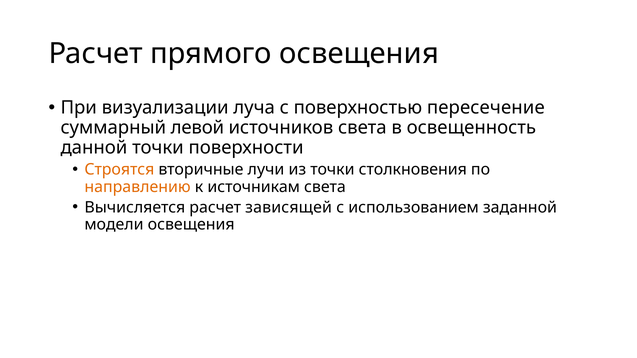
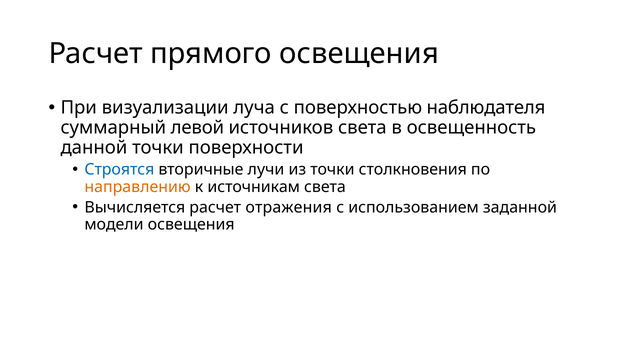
пересечение: пересечение -> наблюдателя
Строятся colour: orange -> blue
зависящей: зависящей -> отражения
